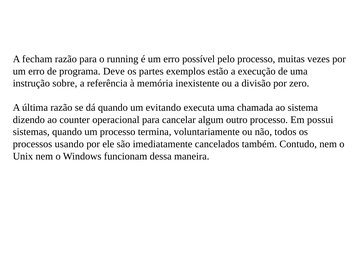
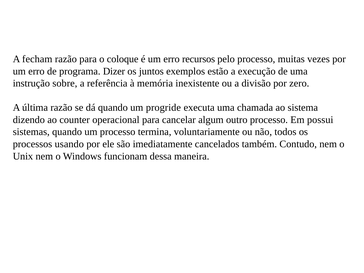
running: running -> coloque
possível: possível -> recursos
Deve: Deve -> Dizer
partes: partes -> juntos
evitando: evitando -> progride
